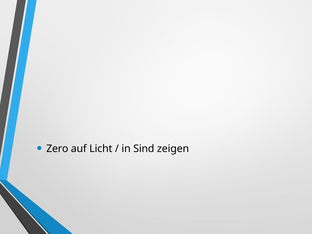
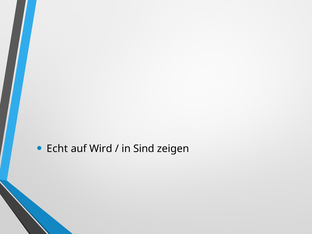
Zero: Zero -> Echt
Licht: Licht -> Wird
